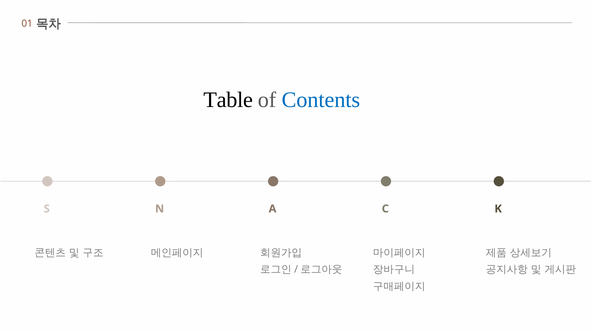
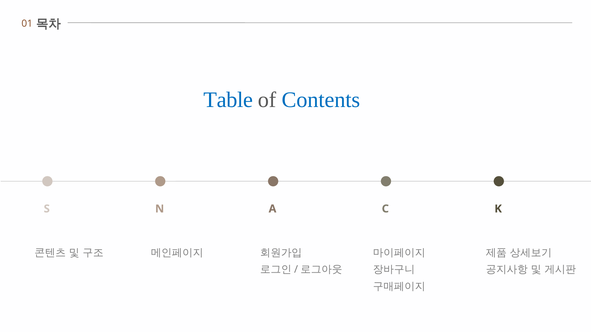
Table colour: black -> blue
